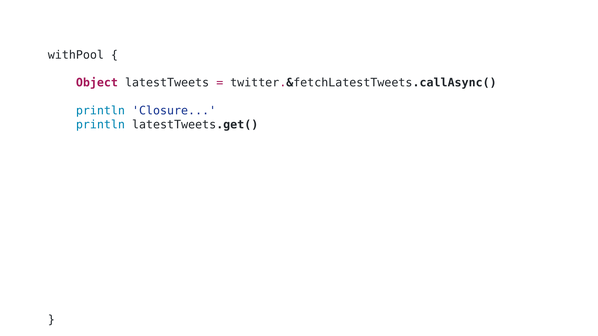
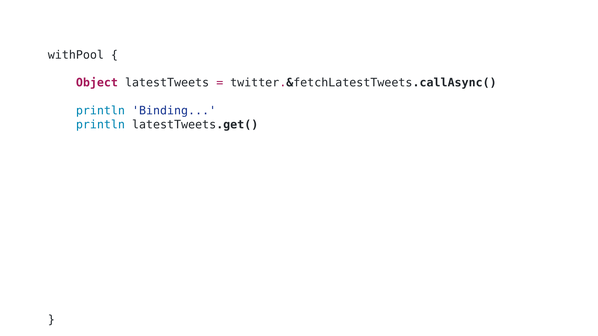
Closure: Closure -> Binding
